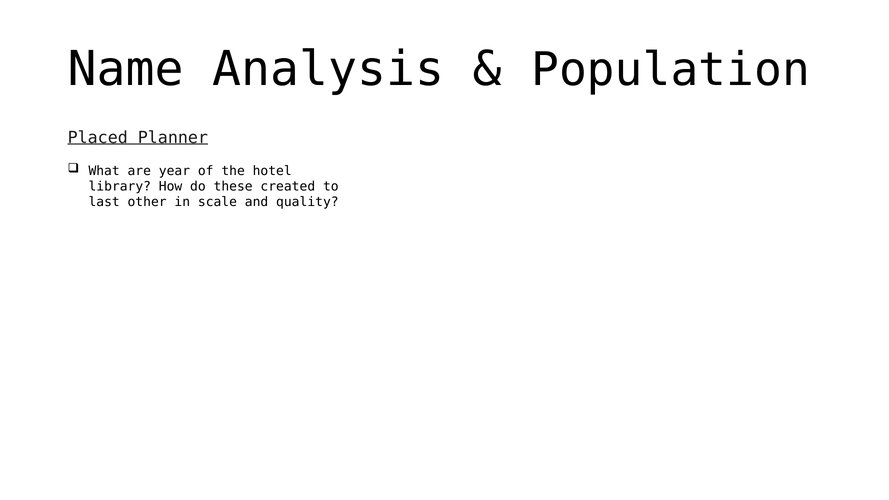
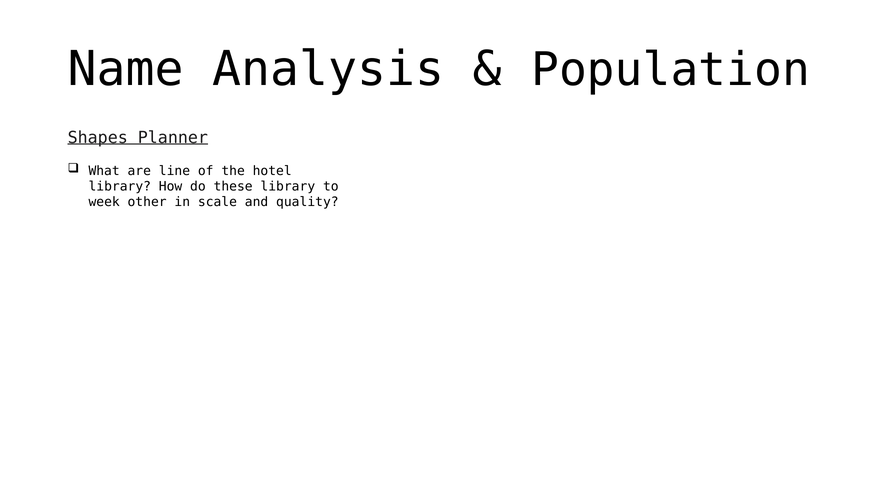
Placed: Placed -> Shapes
year: year -> line
these created: created -> library
last: last -> week
